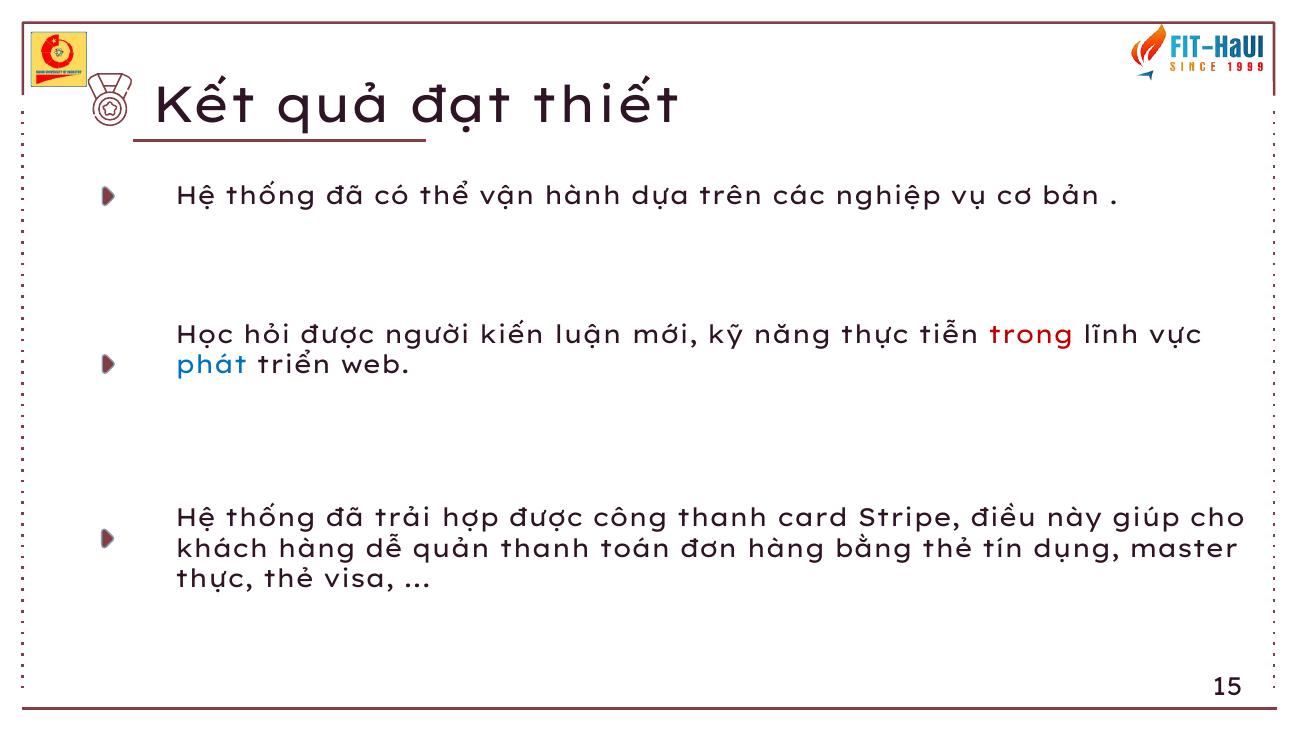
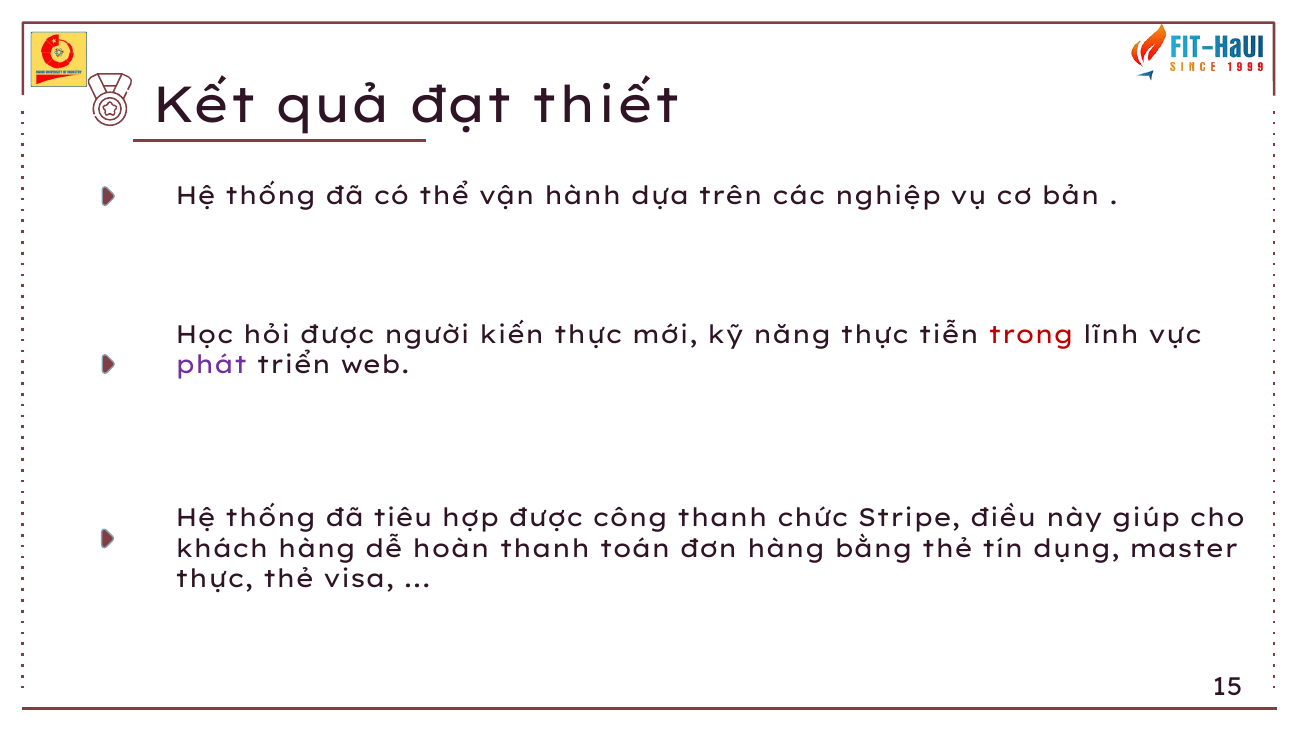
kiến luận: luận -> thực
phát colour: blue -> purple
trải: trải -> tiêu
card: card -> chức
quản: quản -> hoàn
